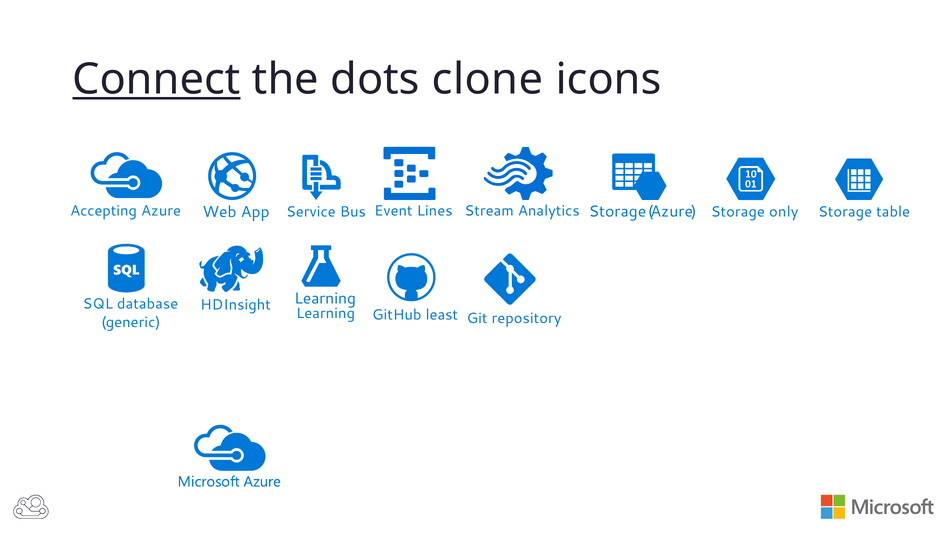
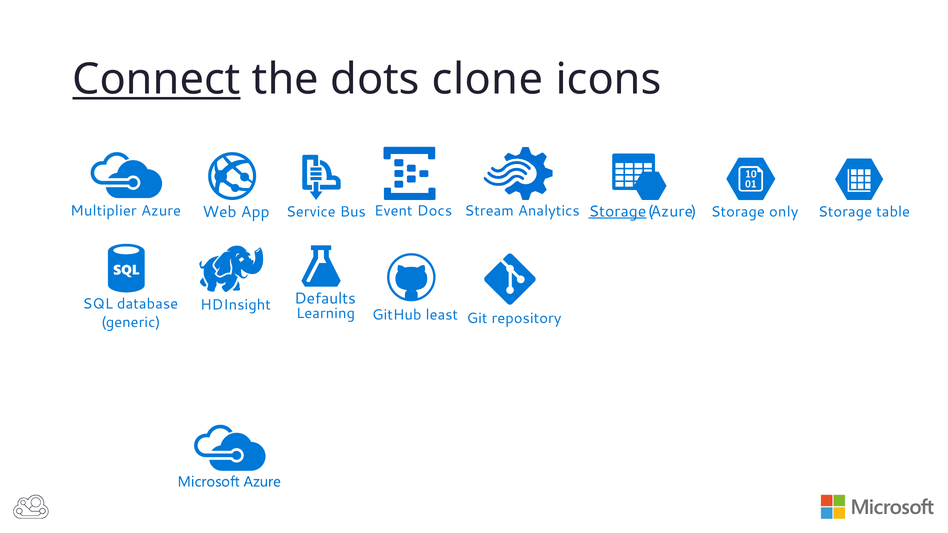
Accepting: Accepting -> Multiplier
Lines: Lines -> Docs
Storage at (617, 211) underline: none -> present
Learning at (325, 299): Learning -> Defaults
